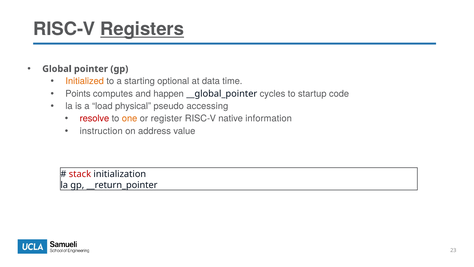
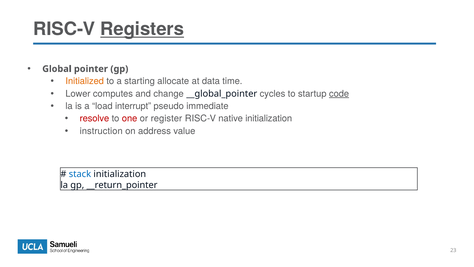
optional: optional -> allocate
Points: Points -> Lower
happen: happen -> change
code underline: none -> present
physical: physical -> interrupt
accessing: accessing -> immediate
one colour: orange -> red
native information: information -> initialization
stack colour: red -> blue
